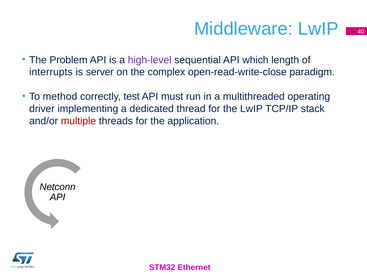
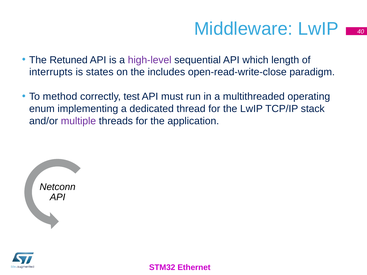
Problem: Problem -> Retuned
server: server -> states
complex: complex -> includes
driver: driver -> enum
multiple colour: red -> purple
